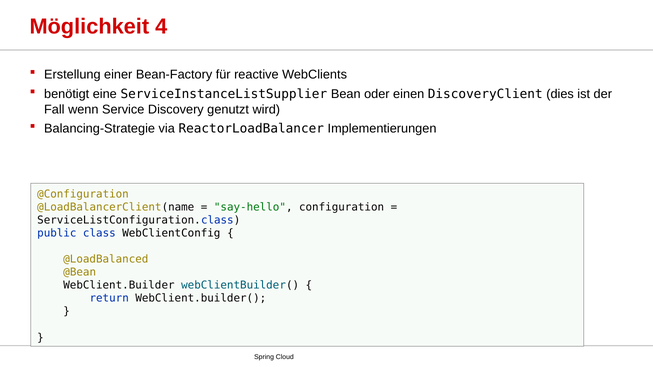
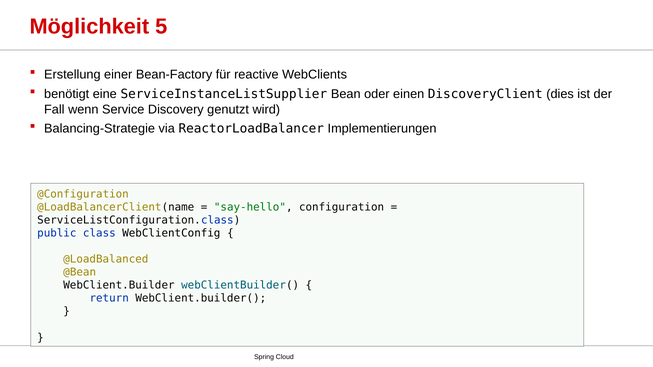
4: 4 -> 5
